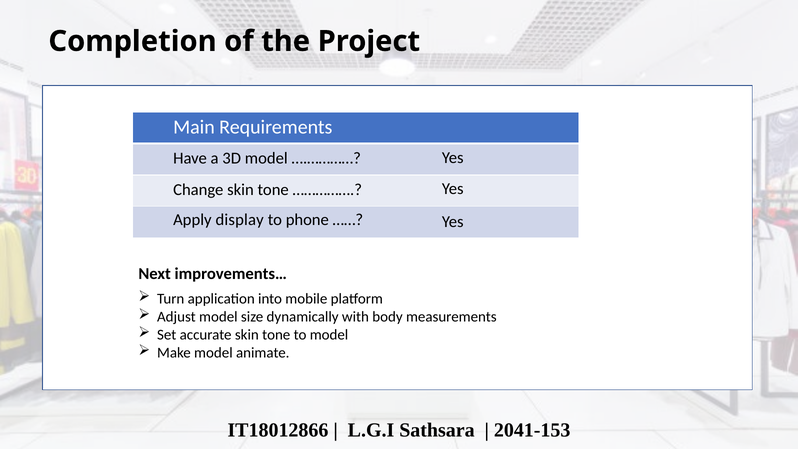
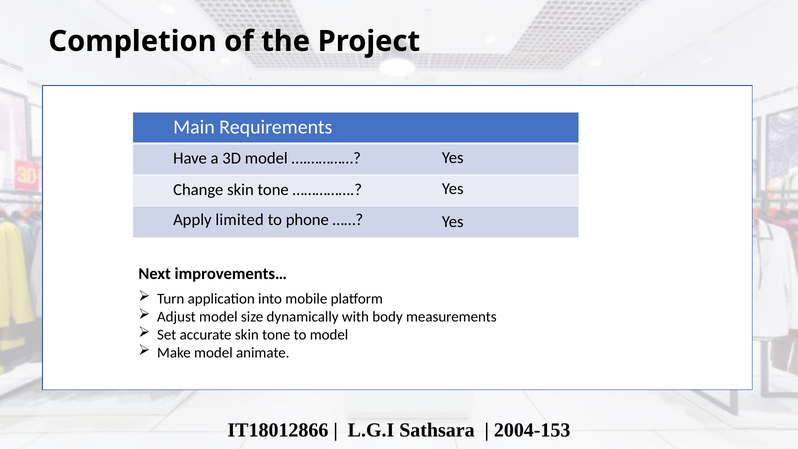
display: display -> limited
2041-153: 2041-153 -> 2004-153
